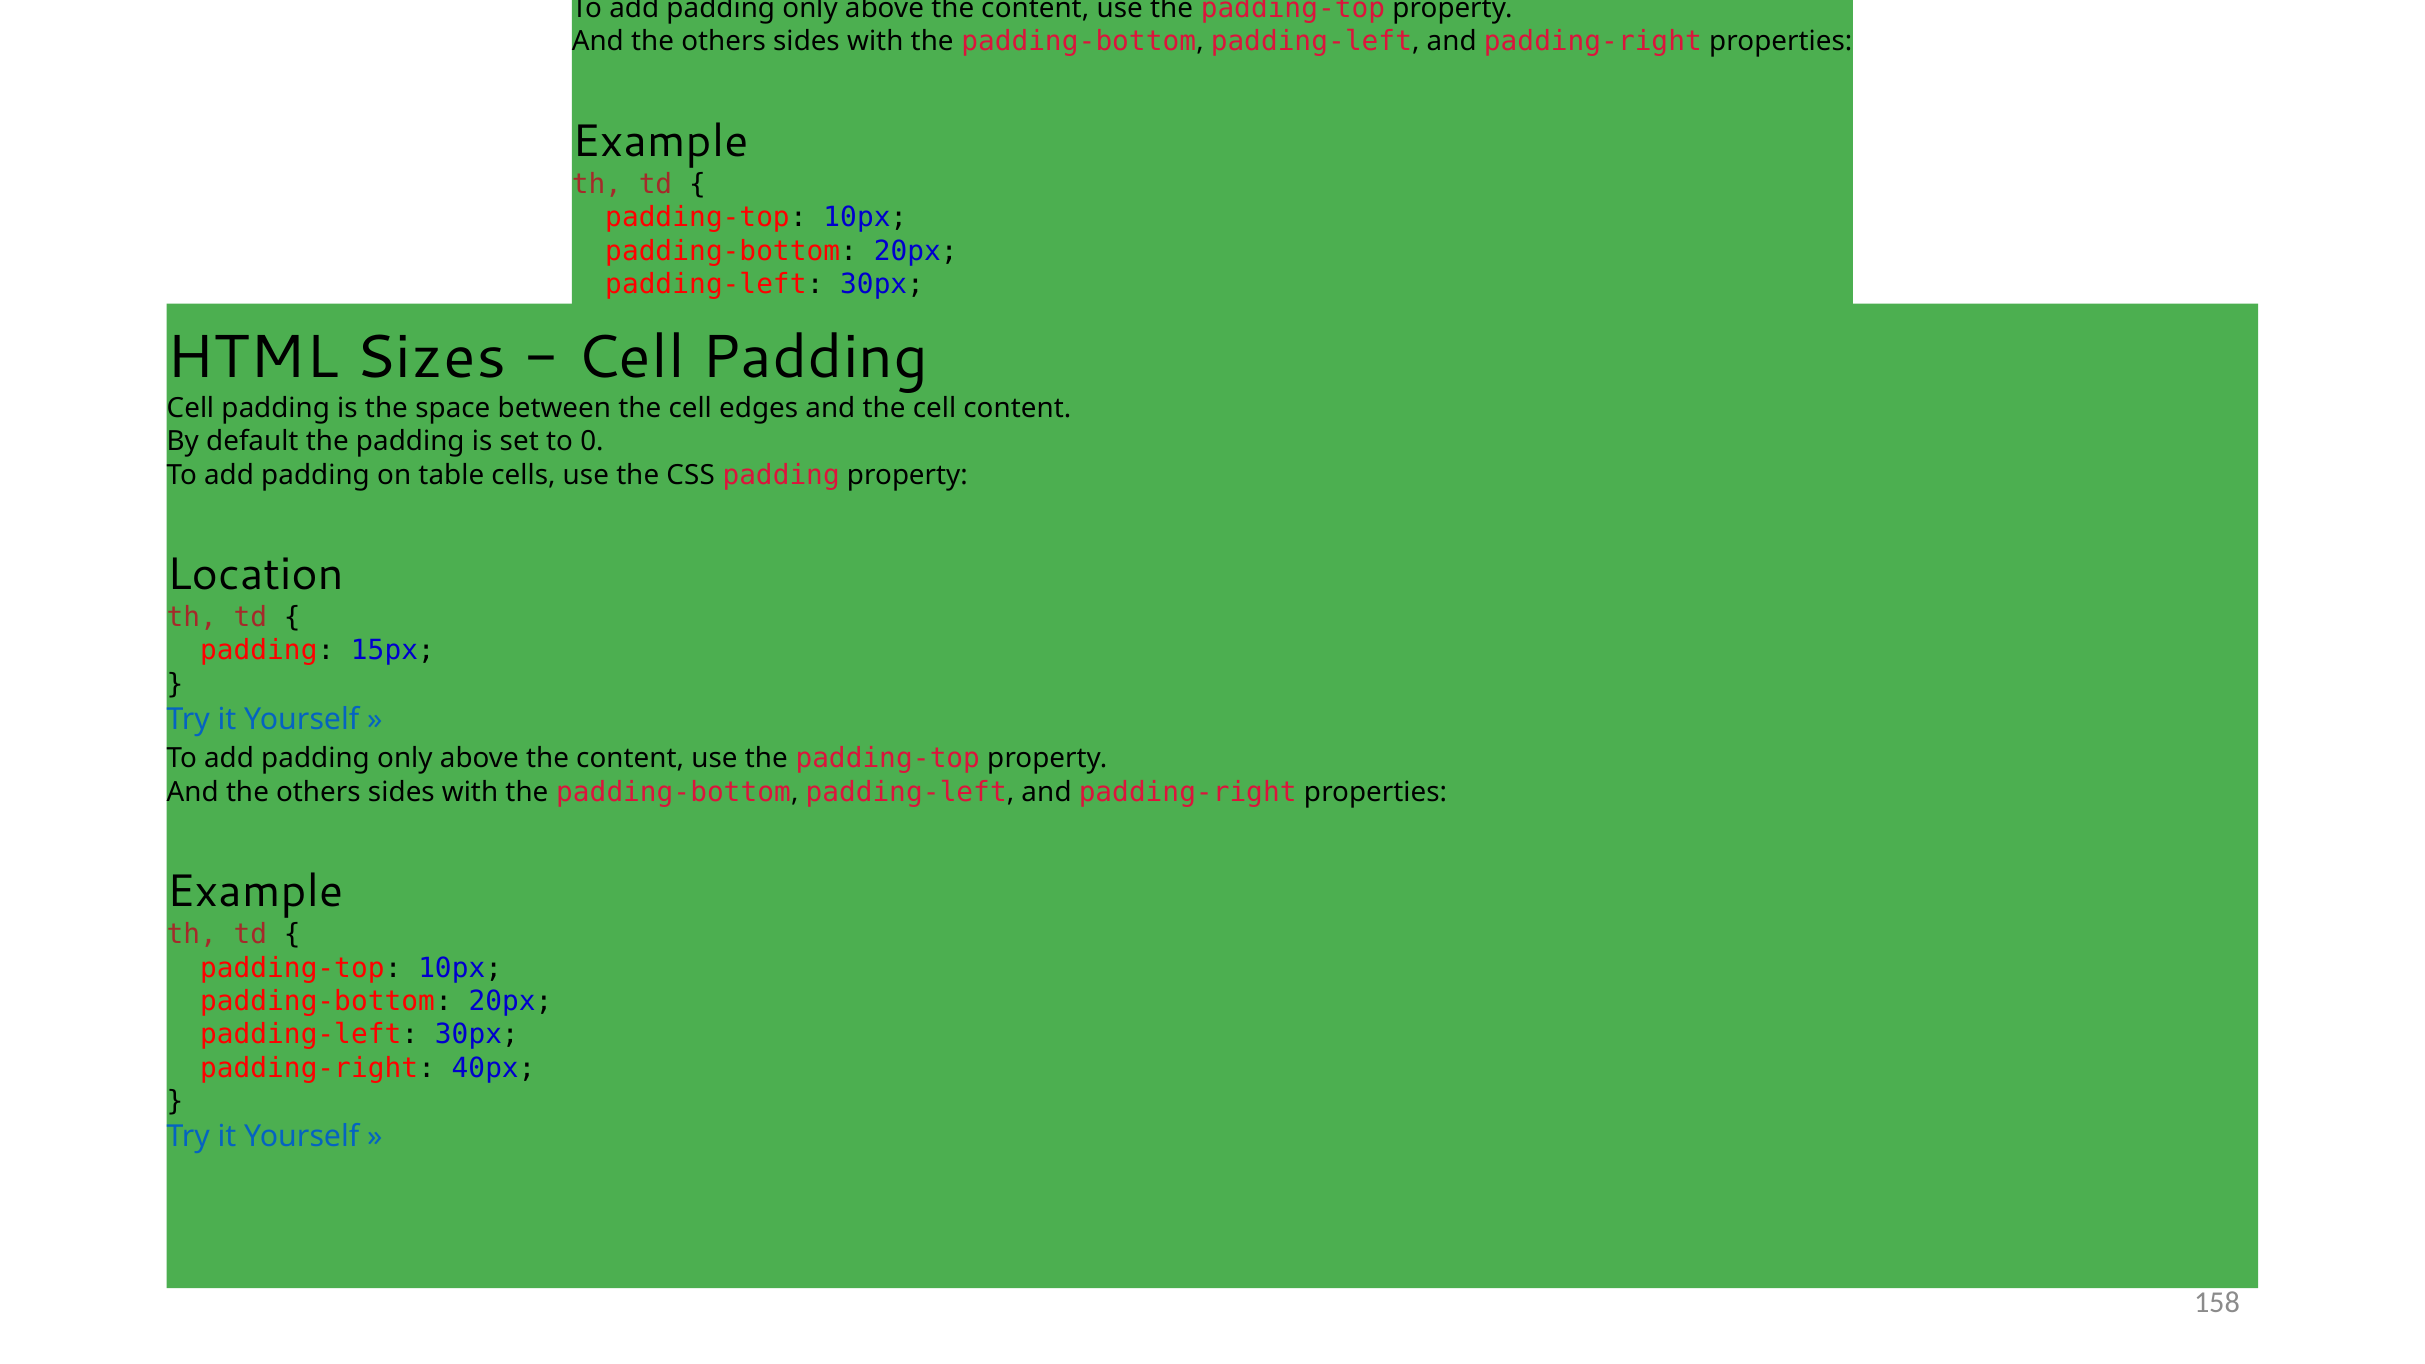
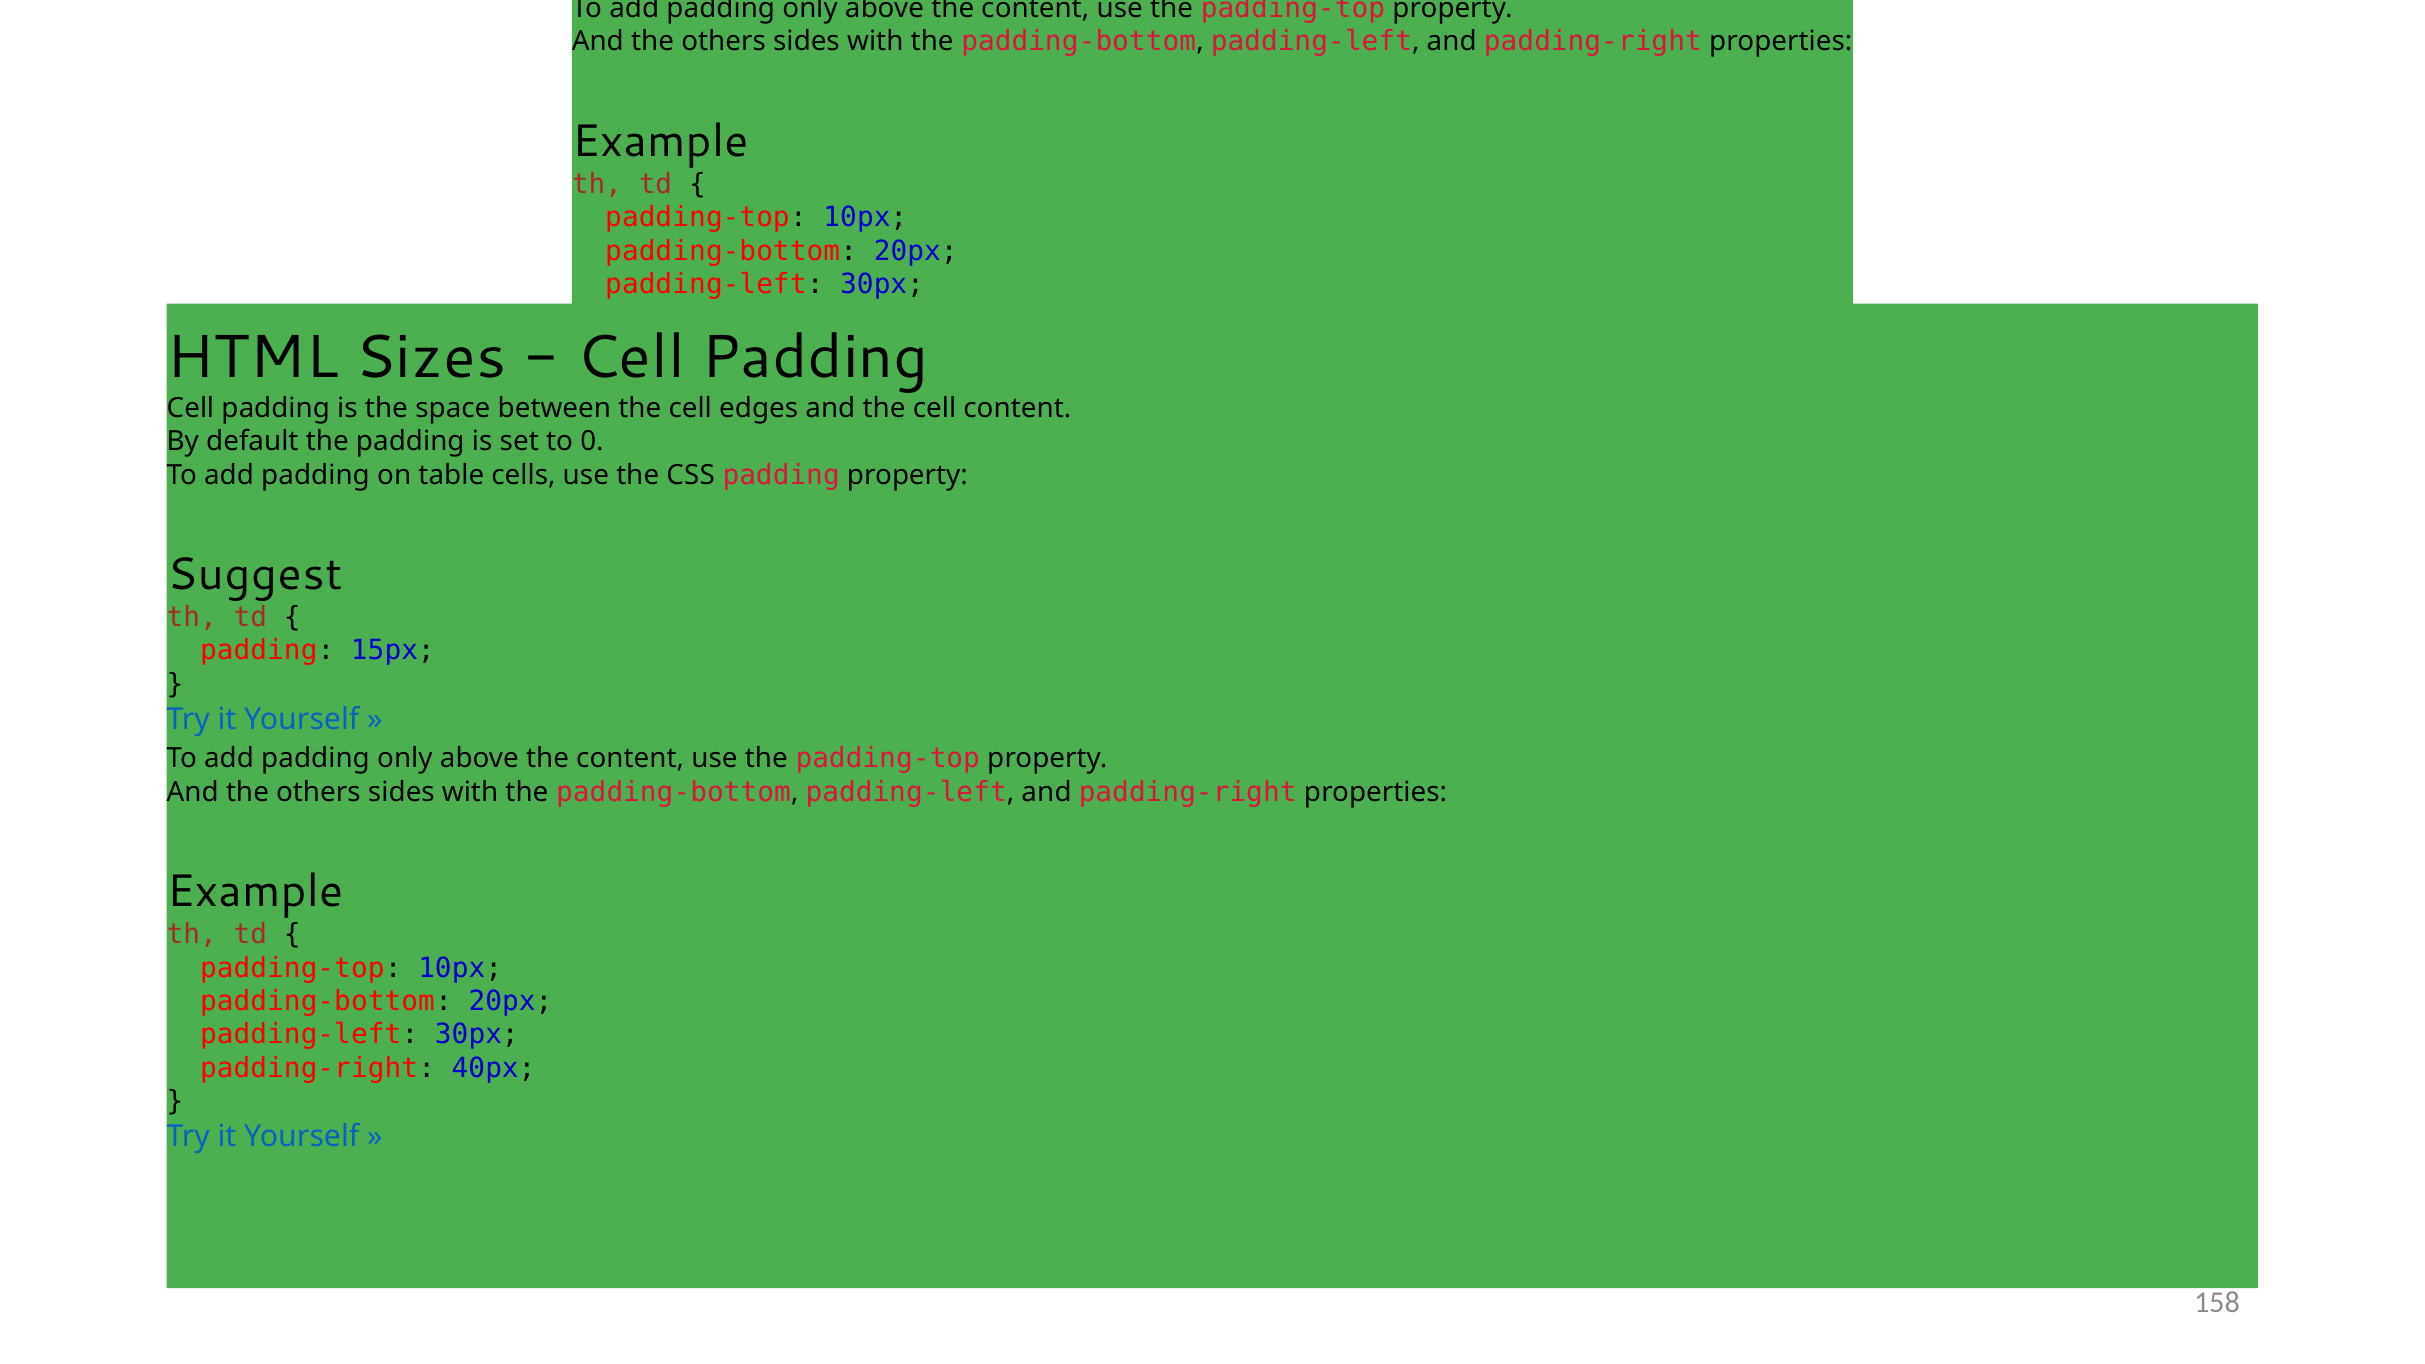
Location: Location -> Suggest
